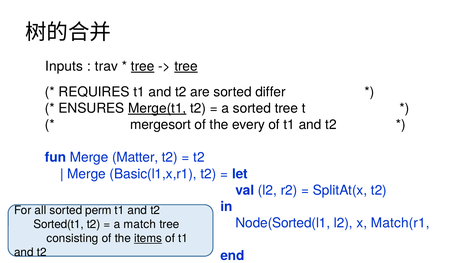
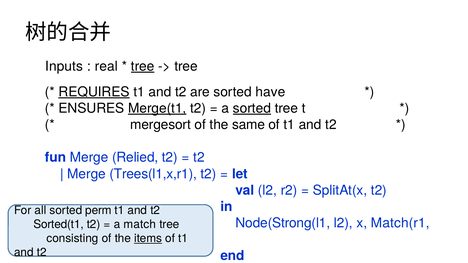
trav: trav -> real
tree at (186, 66) underline: present -> none
REQUIRES underline: none -> present
differ: differ -> have
sorted at (252, 108) underline: none -> present
every: every -> same
Matter: Matter -> Relied
Basic(l1,x,r1: Basic(l1,x,r1 -> Trees(l1,x,r1
Node(Sorted(l1: Node(Sorted(l1 -> Node(Strong(l1
